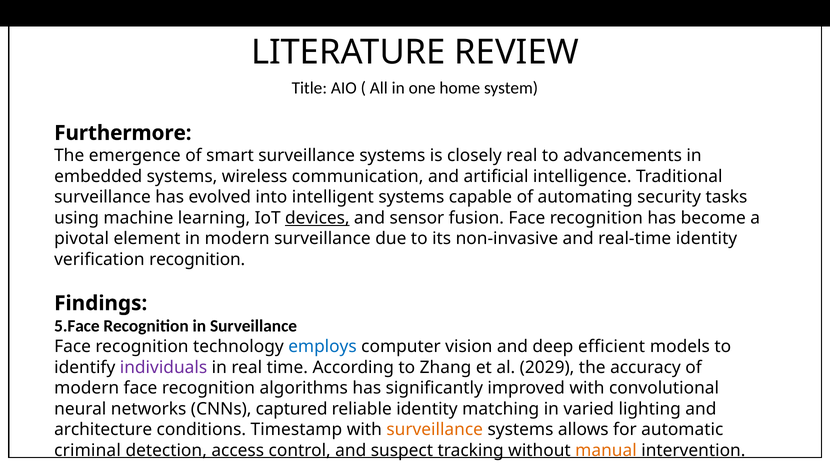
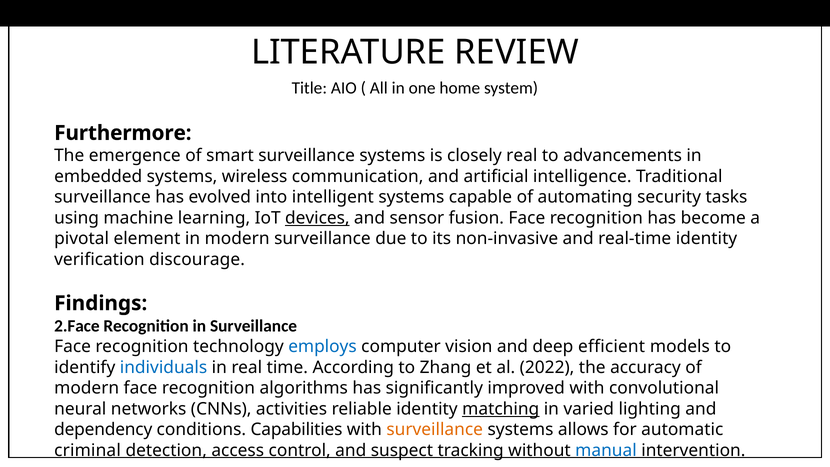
verification recognition: recognition -> discourage
5.Face: 5.Face -> 2.Face
individuals colour: purple -> blue
2029: 2029 -> 2022
captured: captured -> activities
matching underline: none -> present
architecture: architecture -> dependency
Timestamp: Timestamp -> Capabilities
manual colour: orange -> blue
